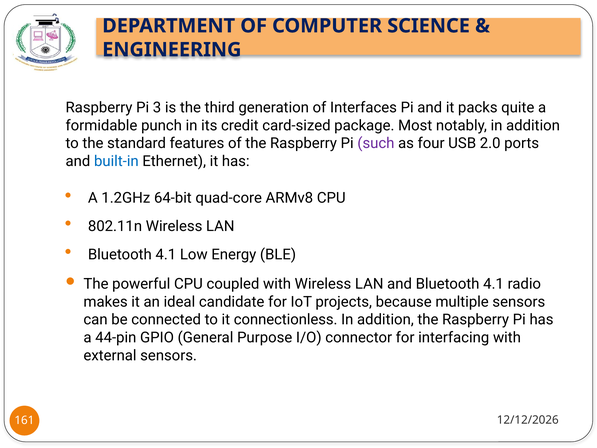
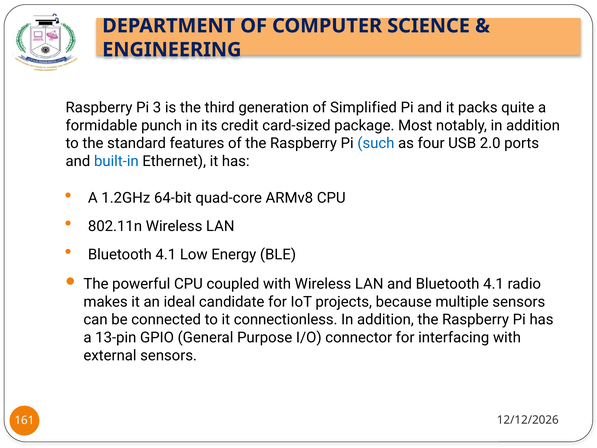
Interfaces: Interfaces -> Simplified
such colour: purple -> blue
44-pin: 44-pin -> 13-pin
